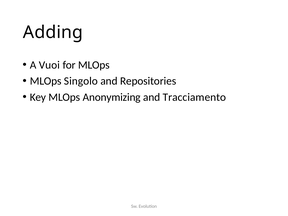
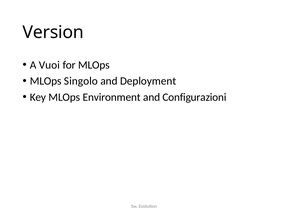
Adding: Adding -> Version
Repositories: Repositories -> Deployment
Anonymizing: Anonymizing -> Environment
Tracciamento: Tracciamento -> Configurazioni
